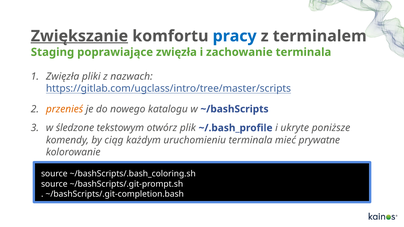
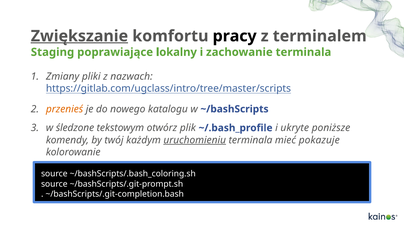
pracy colour: blue -> black
poprawiające zwięzła: zwięzła -> lokalny
Zwięzła at (63, 77): Zwięzła -> Zmiany
ciąg: ciąg -> twój
uruchomieniu underline: none -> present
prywatne: prywatne -> pokazuje
